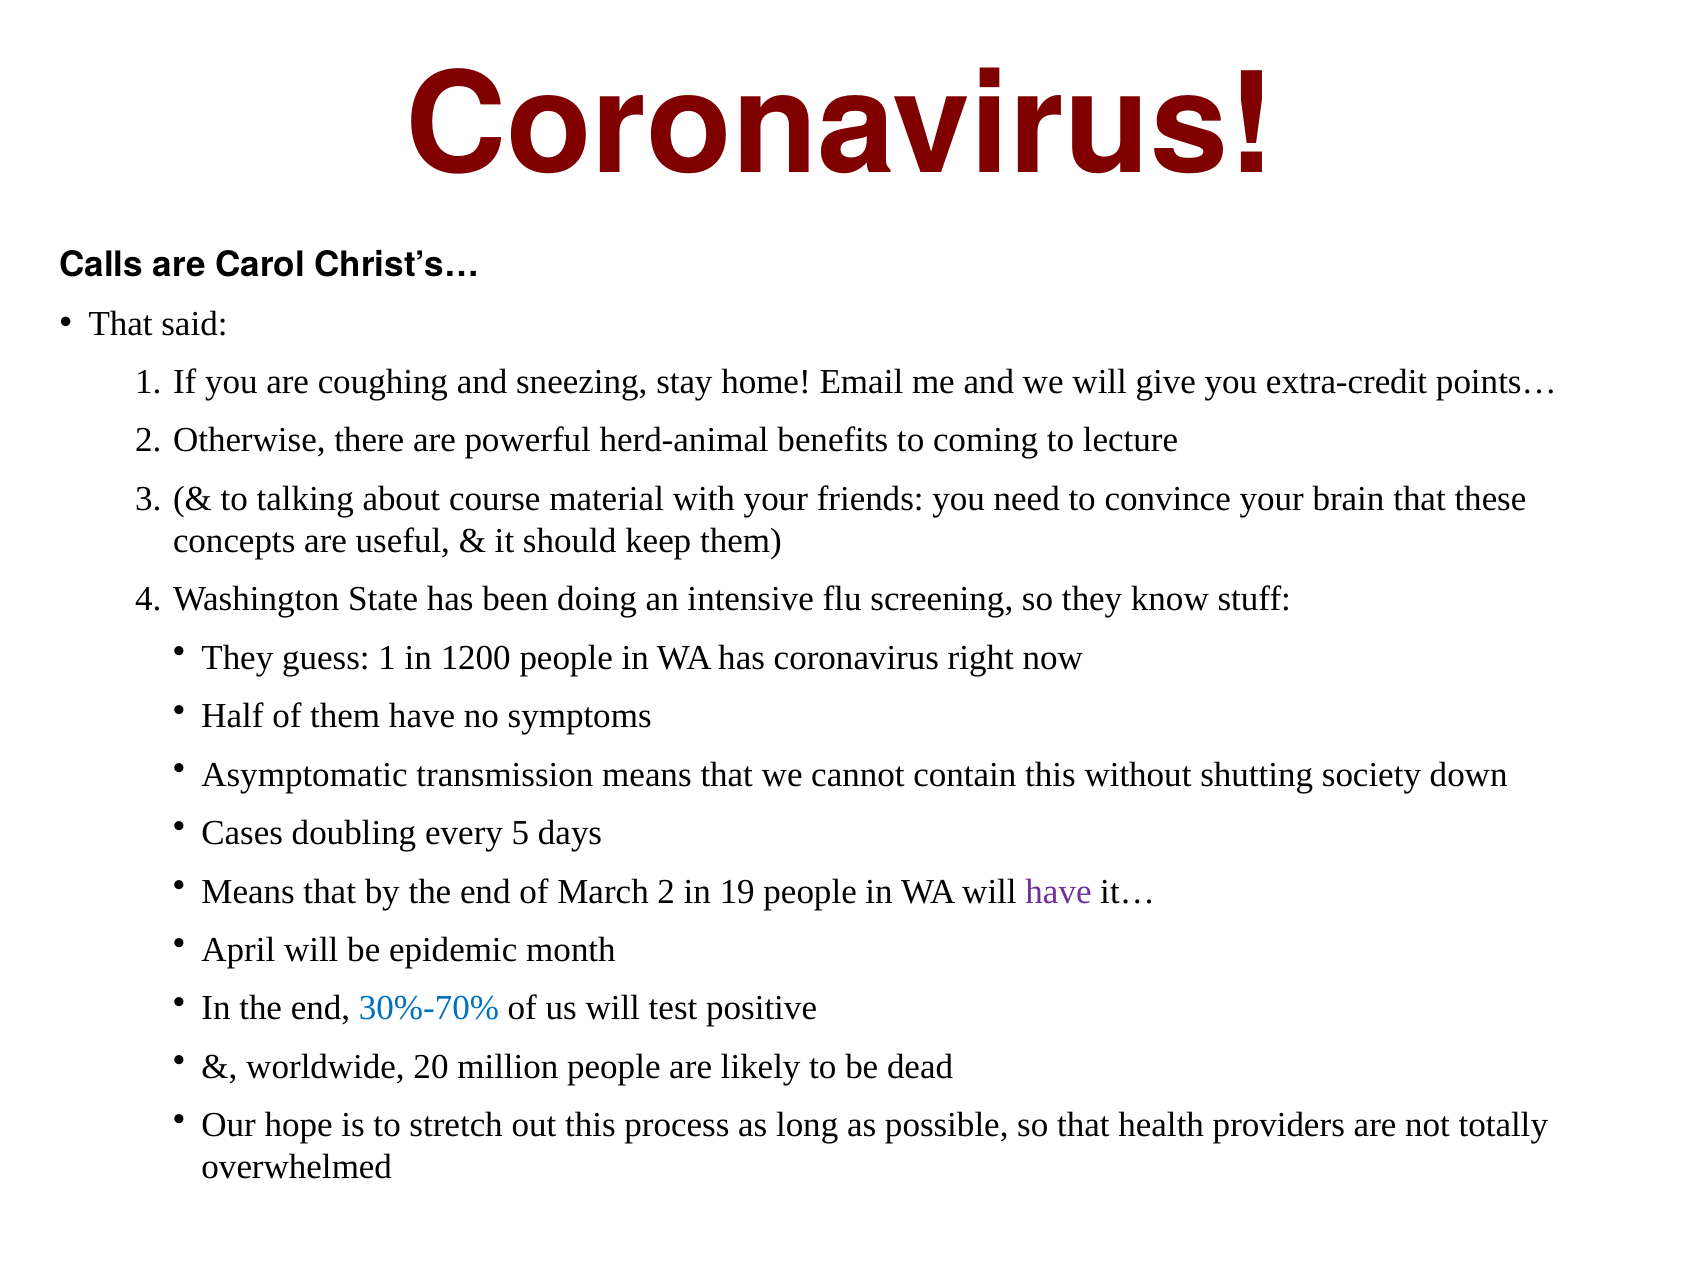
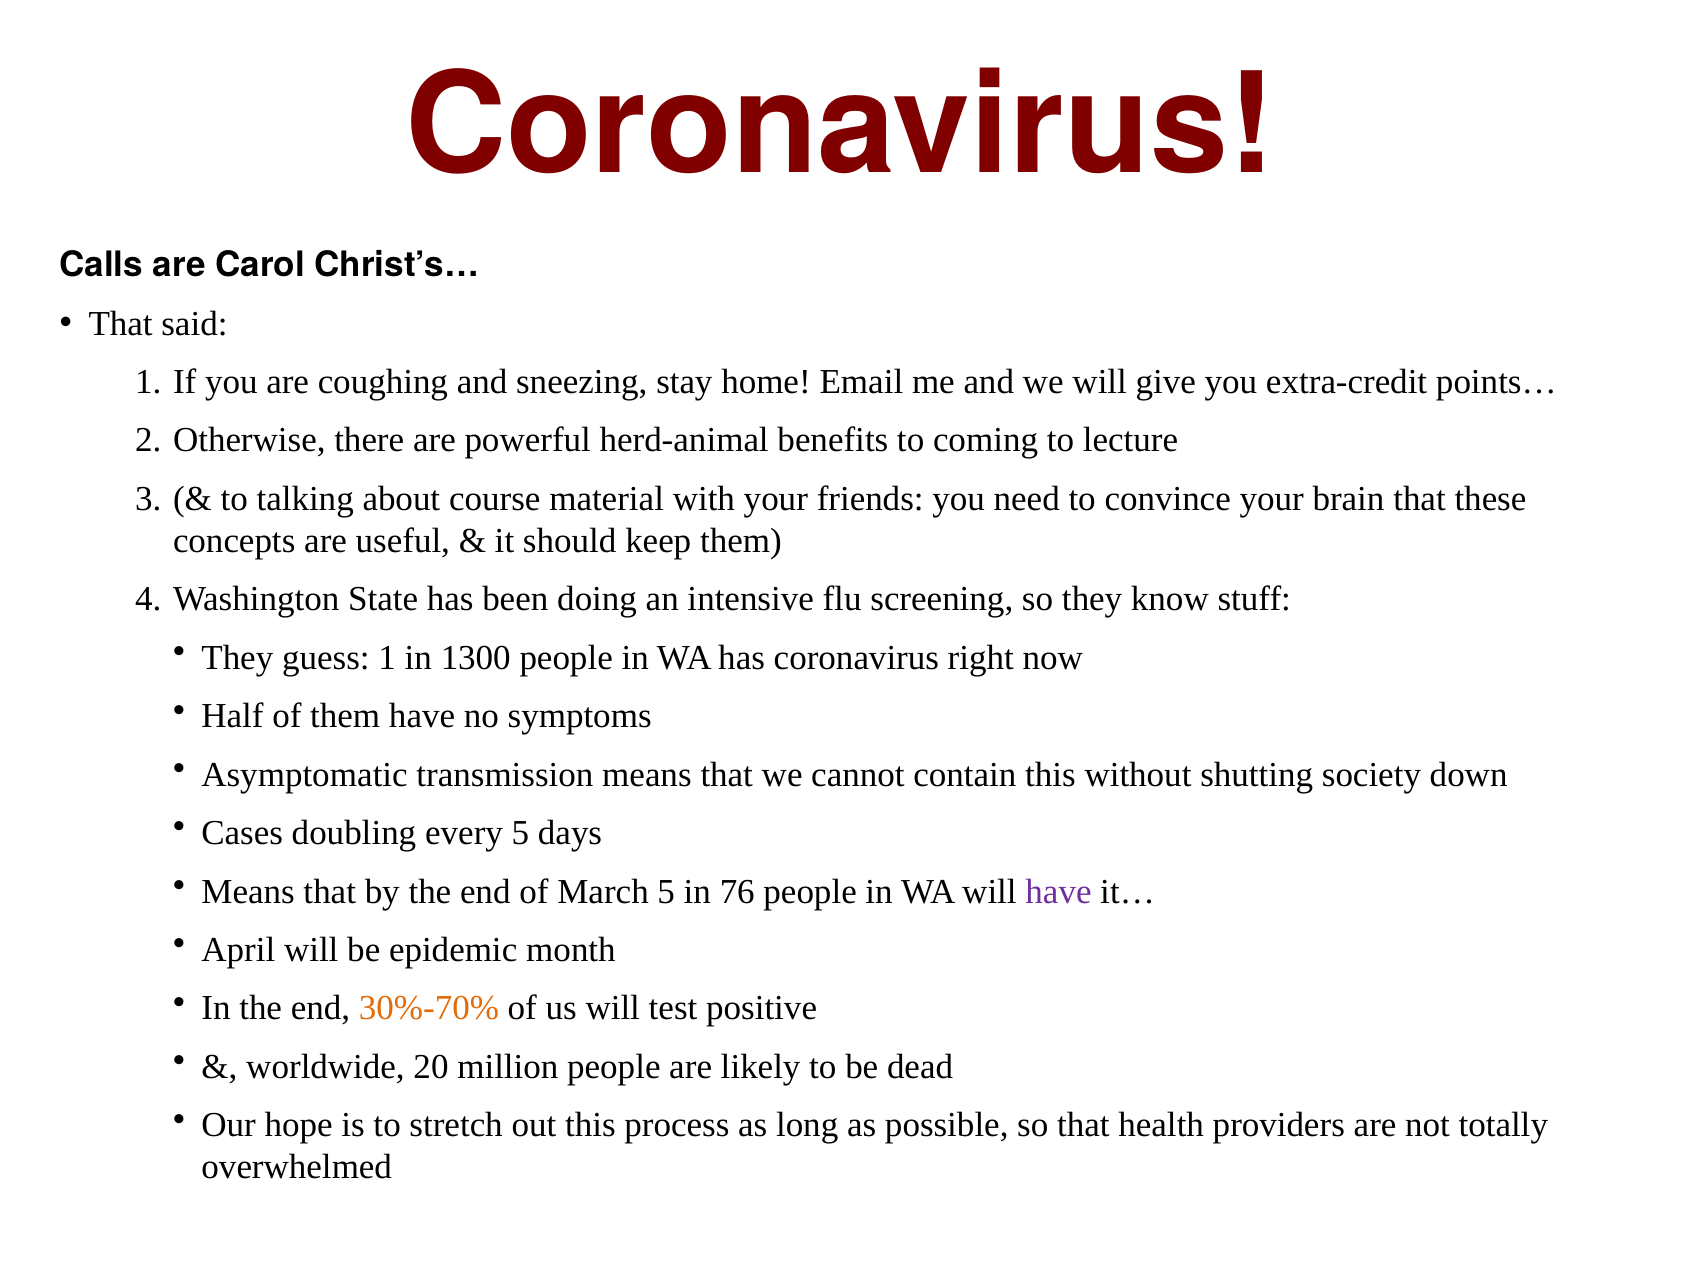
1200: 1200 -> 1300
March 2: 2 -> 5
19: 19 -> 76
30%-70% colour: blue -> orange
